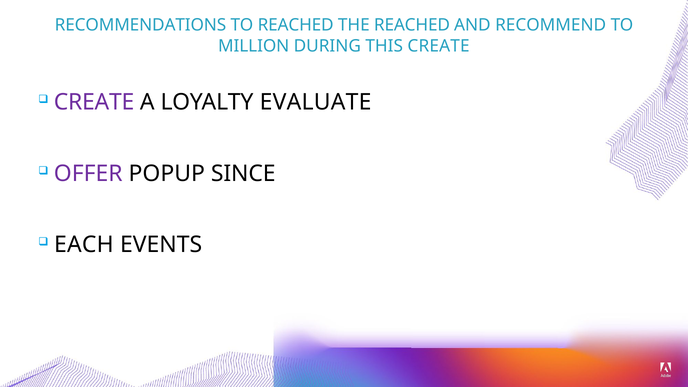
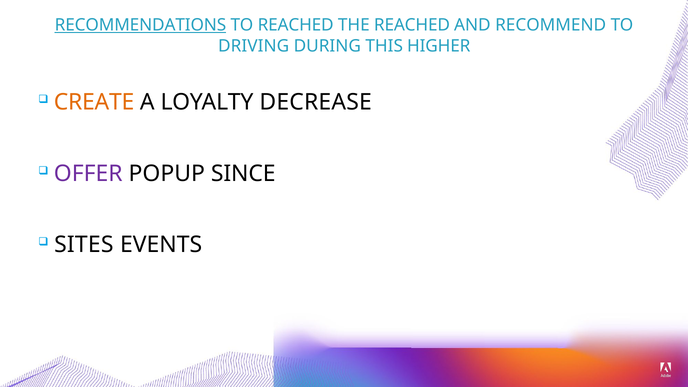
RECOMMENDATIONS underline: none -> present
MILLION: MILLION -> DRIVING
THIS CREATE: CREATE -> HIGHER
CREATE at (94, 102) colour: purple -> orange
EVALUATE: EVALUATE -> DECREASE
EACH: EACH -> SITES
